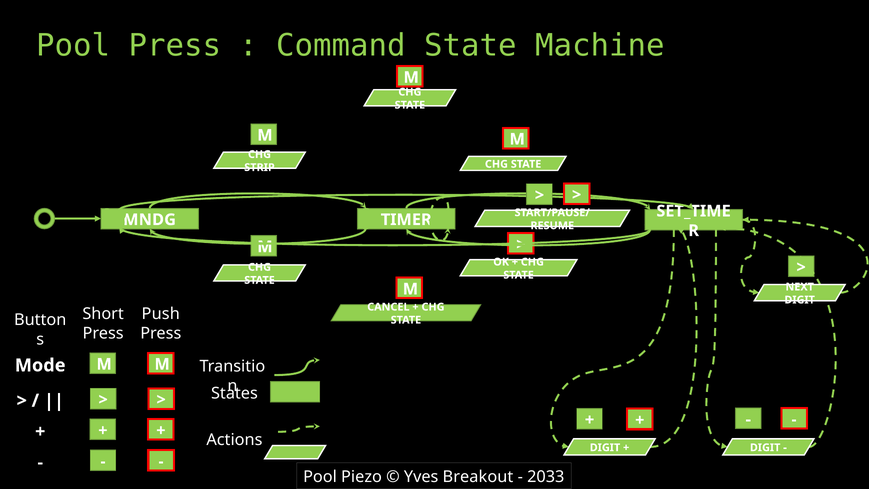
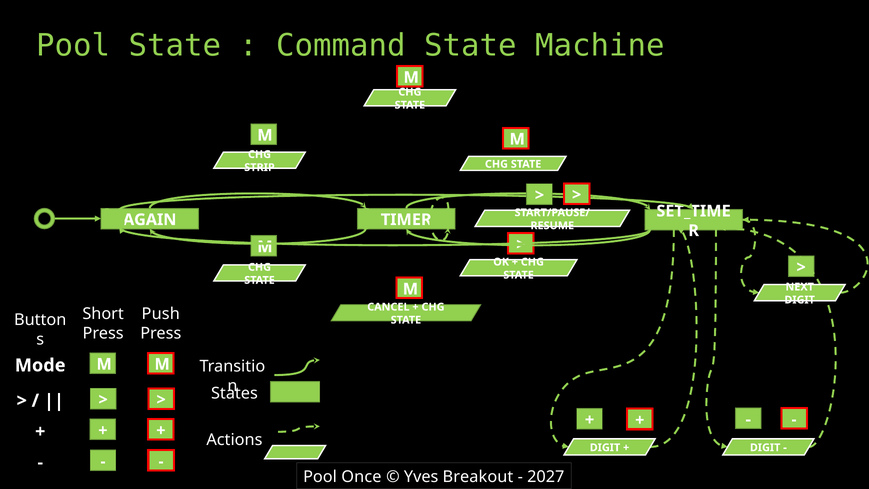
Pool Press: Press -> State
MNDG: MNDG -> AGAIN
Piezo: Piezo -> Once
2033: 2033 -> 2027
